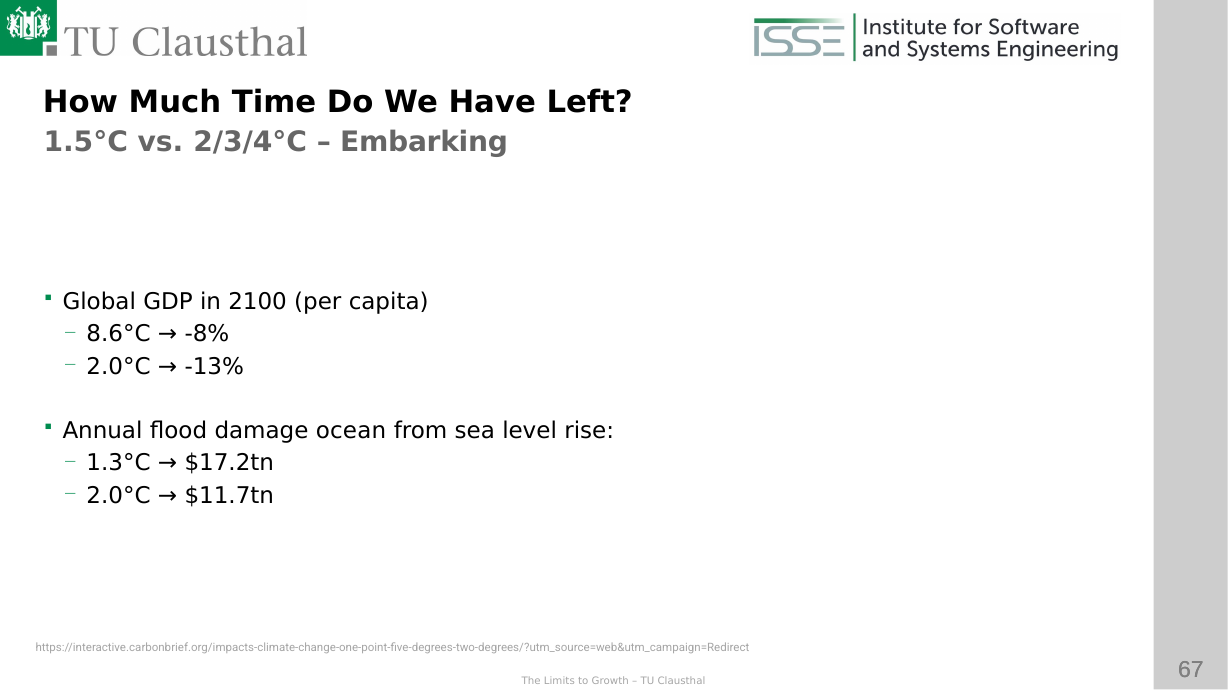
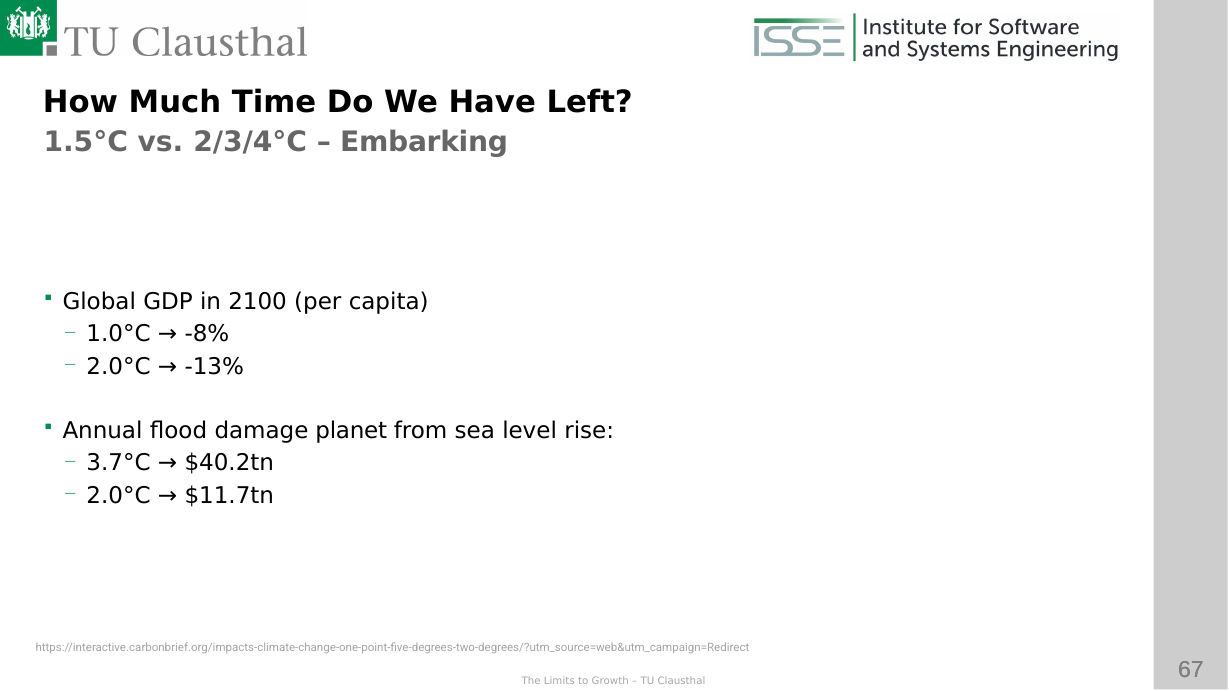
8.6°C: 8.6°C -> 1.0°C
ocean: ocean -> planet
1.3°C: 1.3°C -> 3.7°C
$17.2tn: $17.2tn -> $40.2tn
